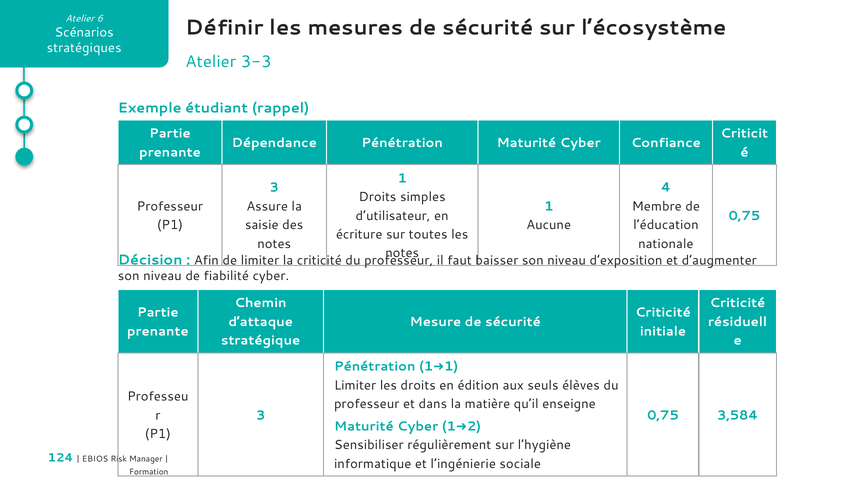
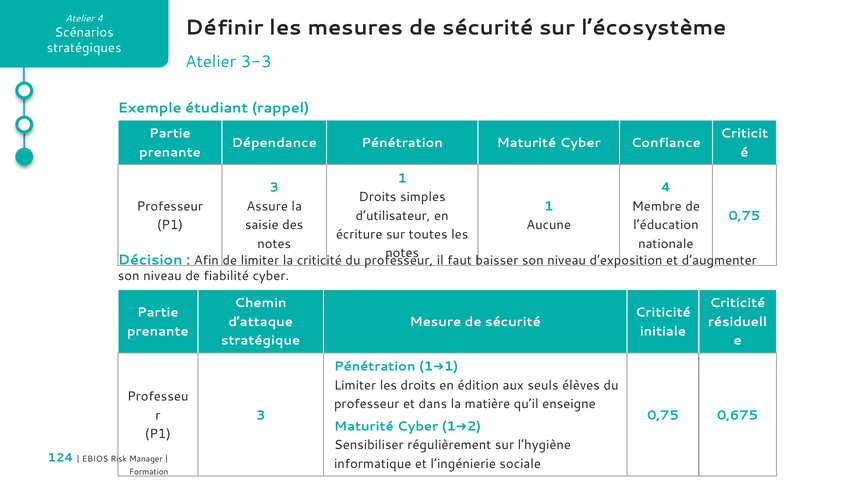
Atelier 6: 6 -> 4
3,584: 3,584 -> 0,675
